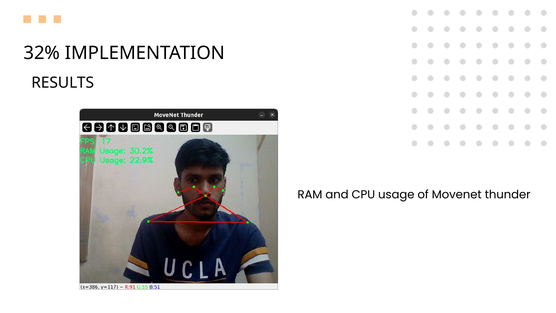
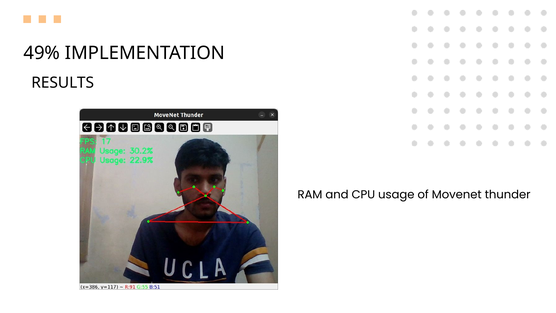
32%: 32% -> 49%
